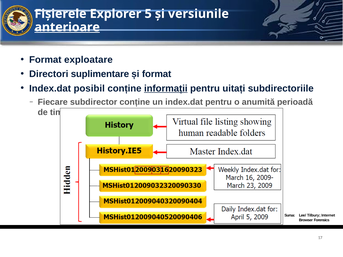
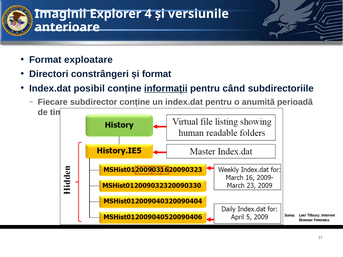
Fișierele: Fișierele -> Imaginii
5: 5 -> 4
anterioare underline: present -> none
suplimentare: suplimentare -> constrângeri
uitați: uitați -> când
